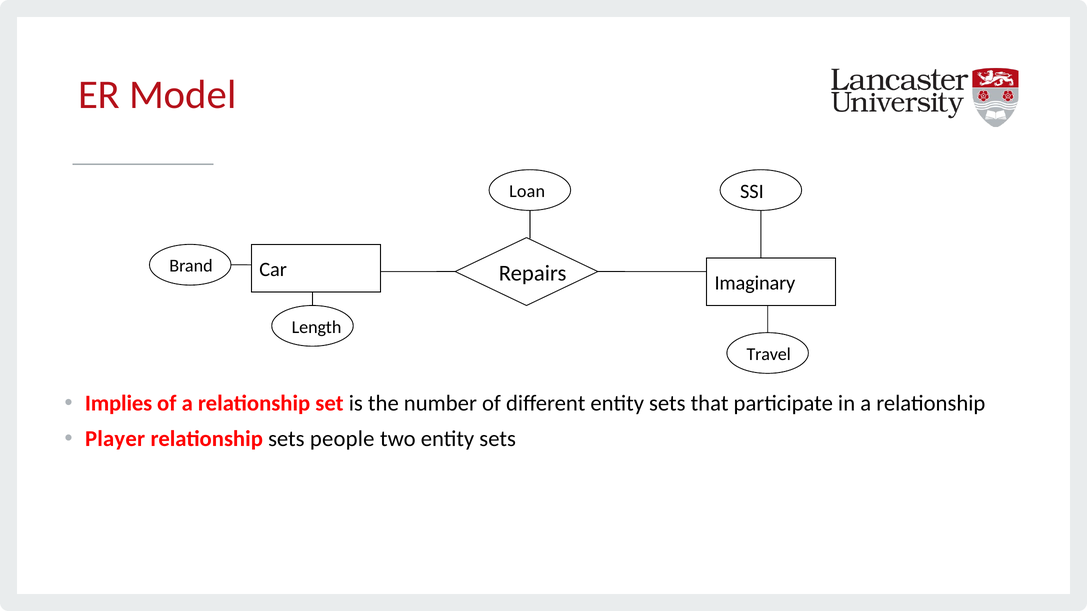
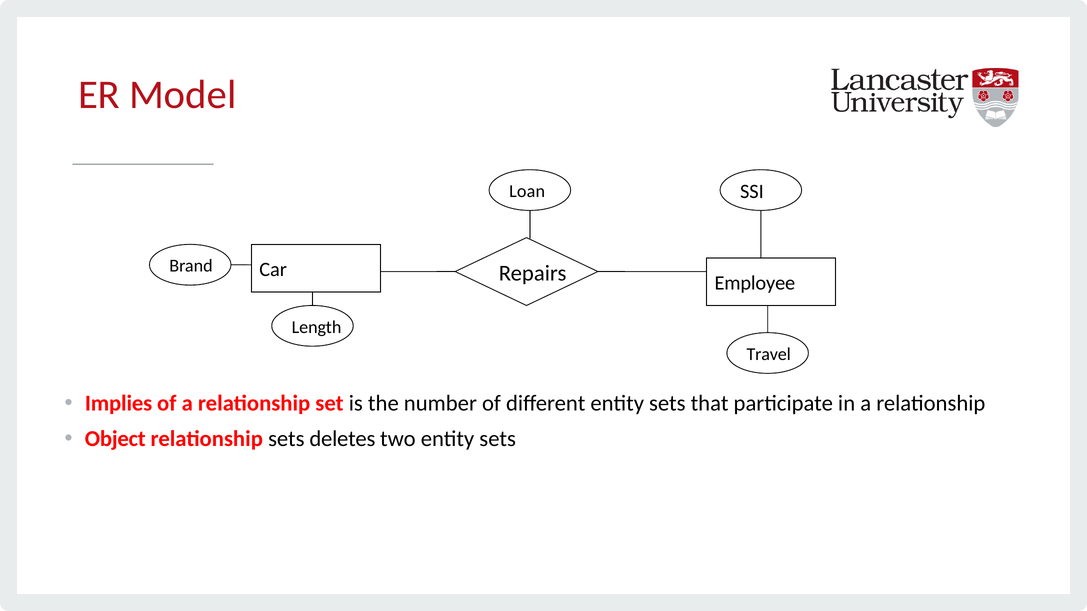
Imaginary: Imaginary -> Employee
Player: Player -> Object
people: people -> deletes
